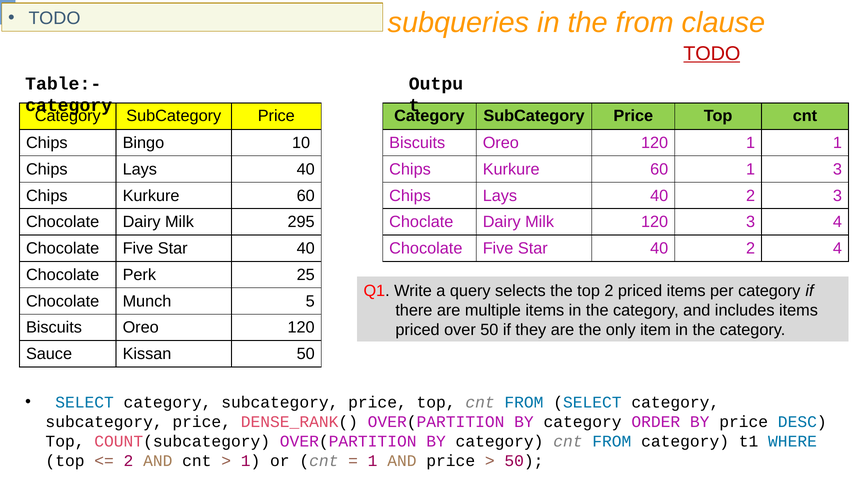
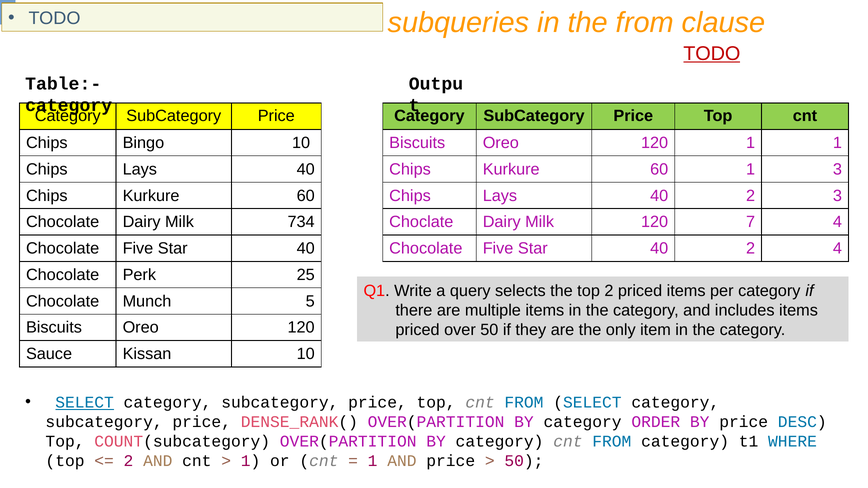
295: 295 -> 734
120 3: 3 -> 7
Kissan 50: 50 -> 10
SELECT at (85, 403) underline: none -> present
